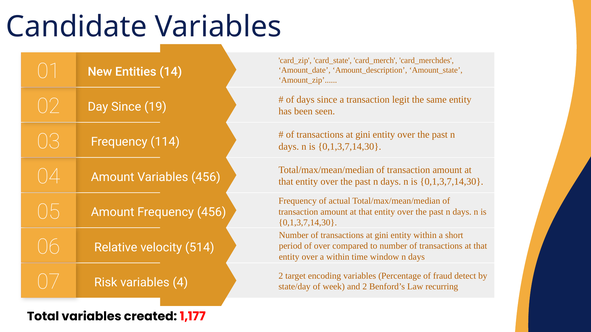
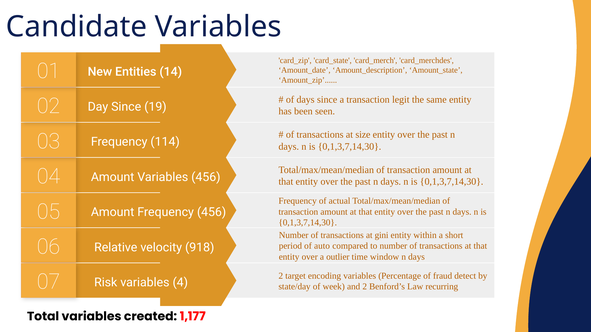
gini at (363, 135): gini -> size
of over: over -> auto
514: 514 -> 918
a within: within -> outlier
